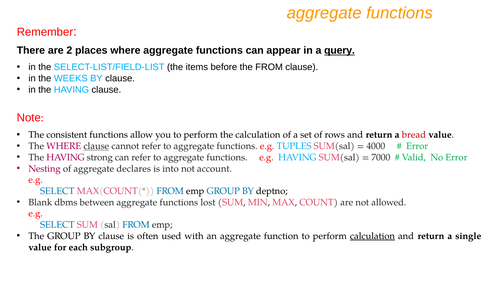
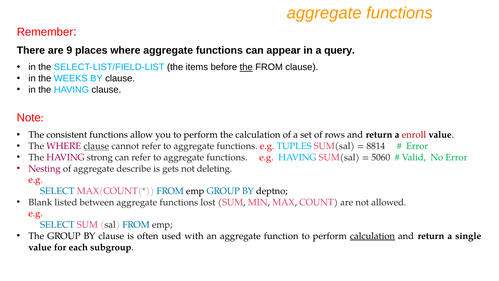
2: 2 -> 9
query underline: present -> none
the at (246, 67) underline: none -> present
bread: bread -> enroll
4000: 4000 -> 8814
7000: 7000 -> 5060
declares: declares -> describe
into: into -> gets
account: account -> deleting
dbms: dbms -> listed
